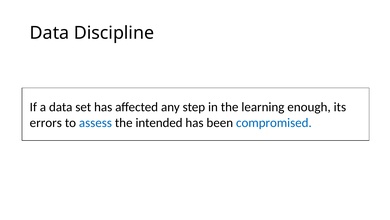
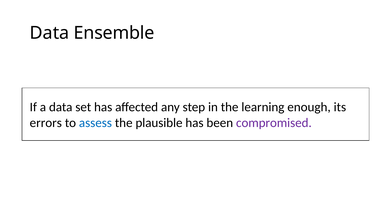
Discipline: Discipline -> Ensemble
intended: intended -> plausible
compromised colour: blue -> purple
